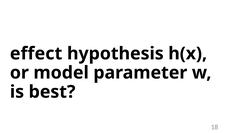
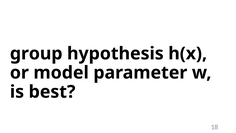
effect: effect -> group
